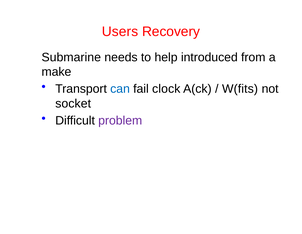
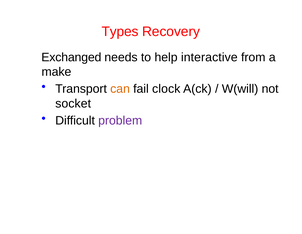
Users: Users -> Types
Submarine: Submarine -> Exchanged
introduced: introduced -> interactive
can colour: blue -> orange
W(fits: W(fits -> W(will
